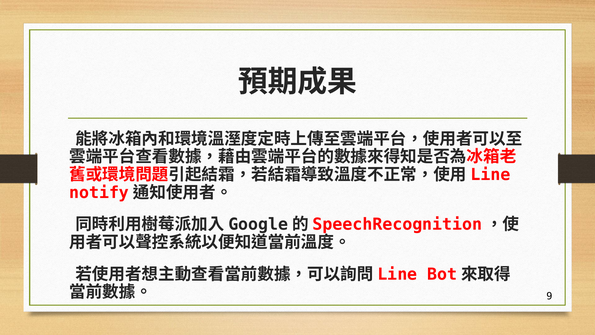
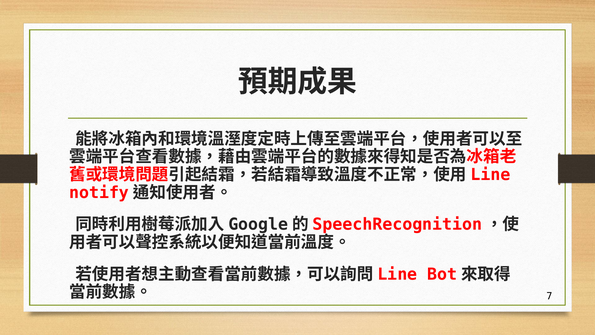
9: 9 -> 7
